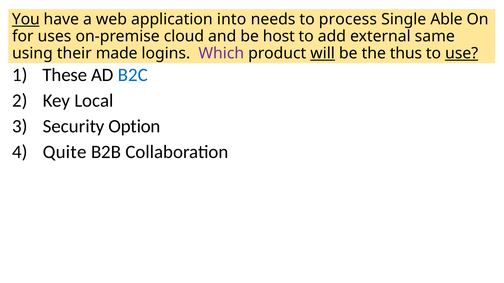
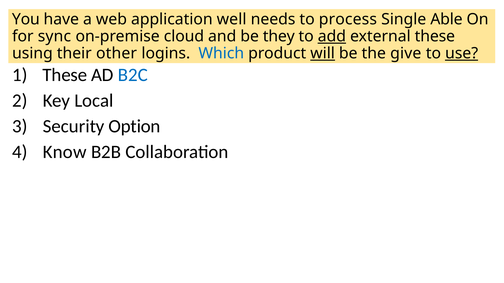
You underline: present -> none
into: into -> well
uses: uses -> sync
host: host -> they
add underline: none -> present
external same: same -> these
made: made -> other
Which colour: purple -> blue
thus: thus -> give
Quite: Quite -> Know
